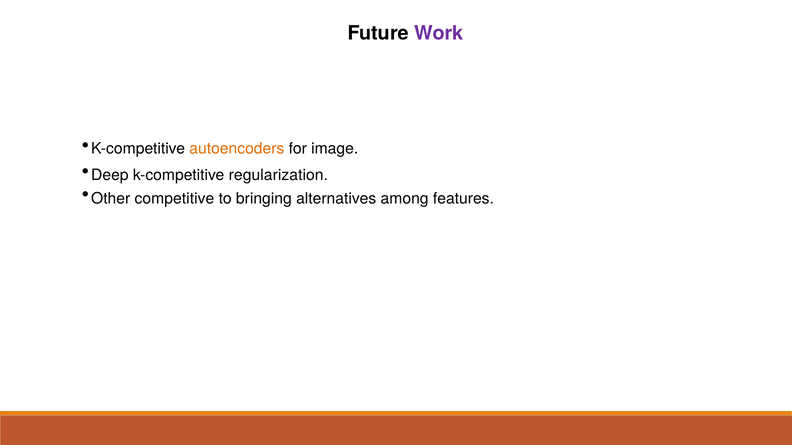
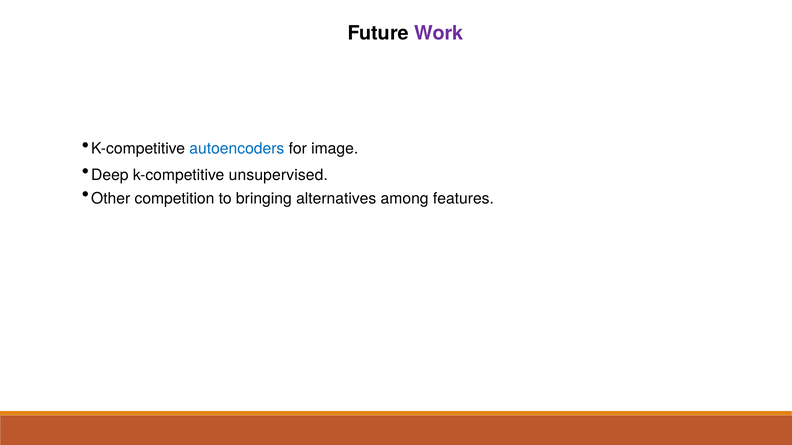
autoencoders colour: orange -> blue
regularization: regularization -> unsupervised
competitive: competitive -> competition
